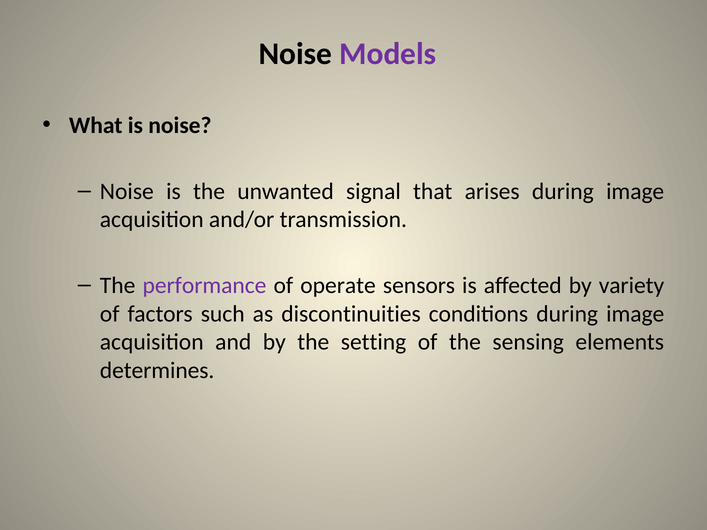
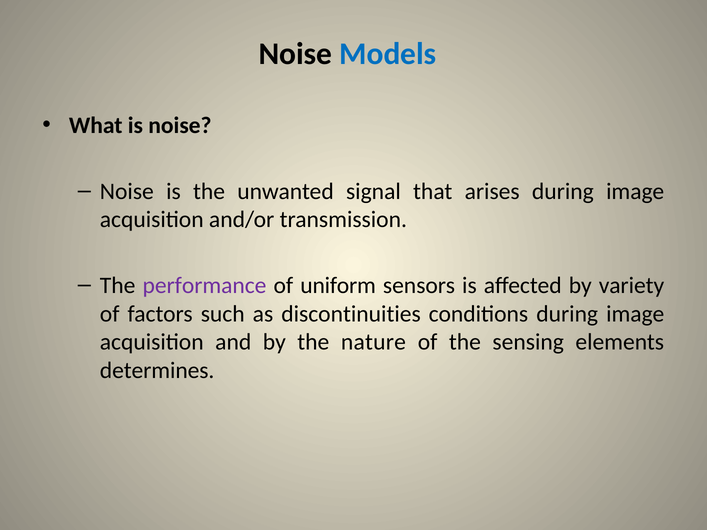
Models colour: purple -> blue
operate: operate -> uniform
setting: setting -> nature
